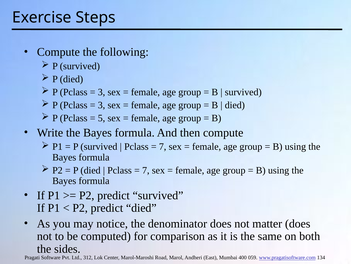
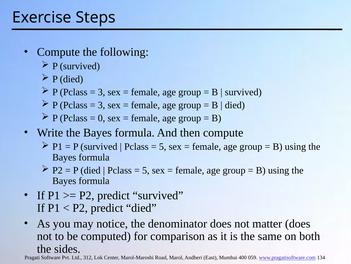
5: 5 -> 0
7 at (163, 146): 7 -> 5
7 at (146, 170): 7 -> 5
